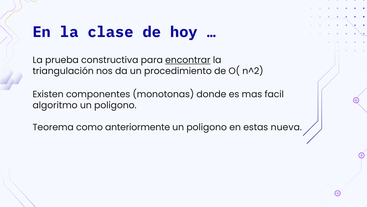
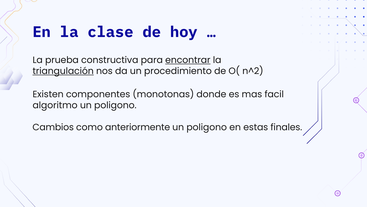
triangulación underline: none -> present
Teorema: Teorema -> Cambios
nueva: nueva -> finales
